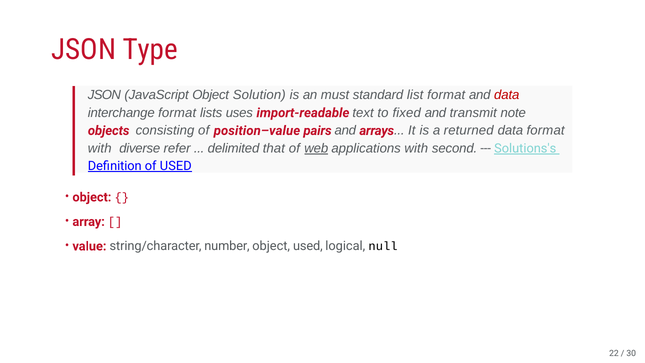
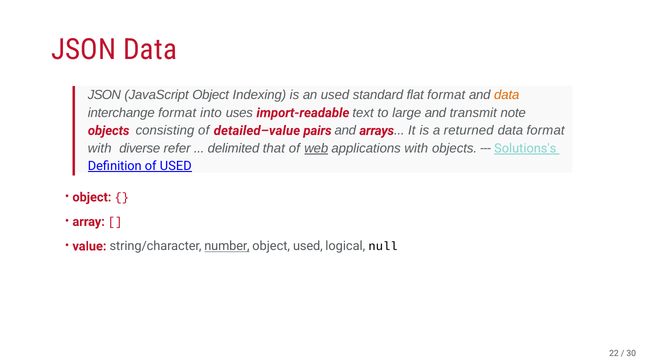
JSON Type: Type -> Data
Solution: Solution -> Indexing
an must: must -> used
list: list -> flat
data at (507, 95) colour: red -> orange
lists: lists -> into
fixed: fixed -> large
position–value: position–value -> detailed–value
with second: second -> objects
number underline: none -> present
